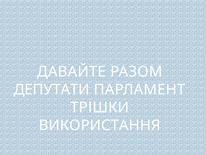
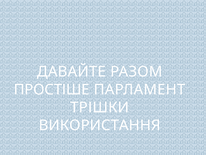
ДЕПУТАТИ: ДЕПУТАТИ -> ПРОСТІШЕ
